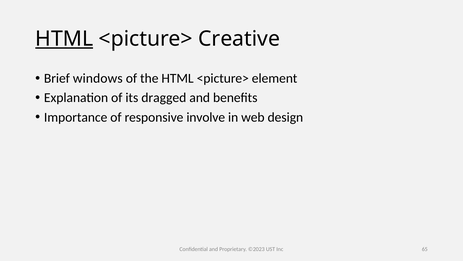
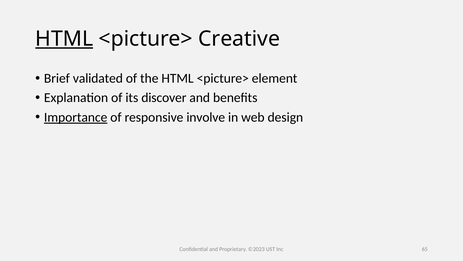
windows: windows -> validated
dragged: dragged -> discover
Importance underline: none -> present
